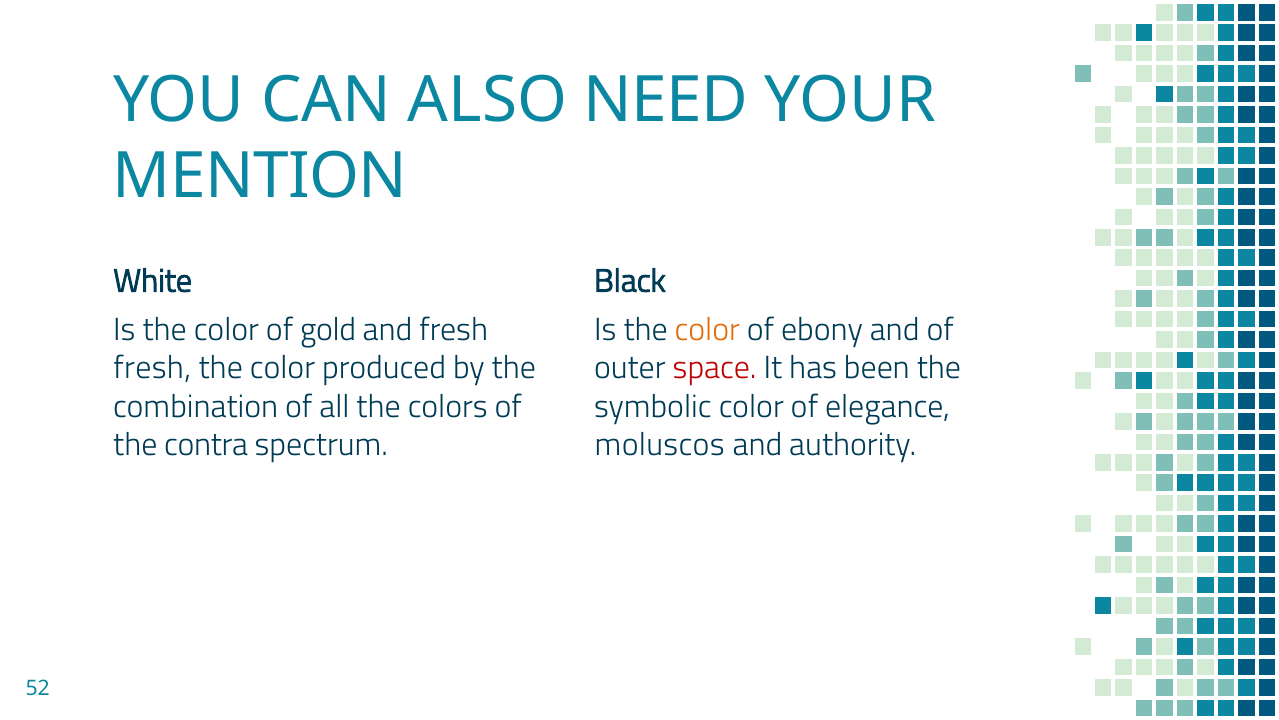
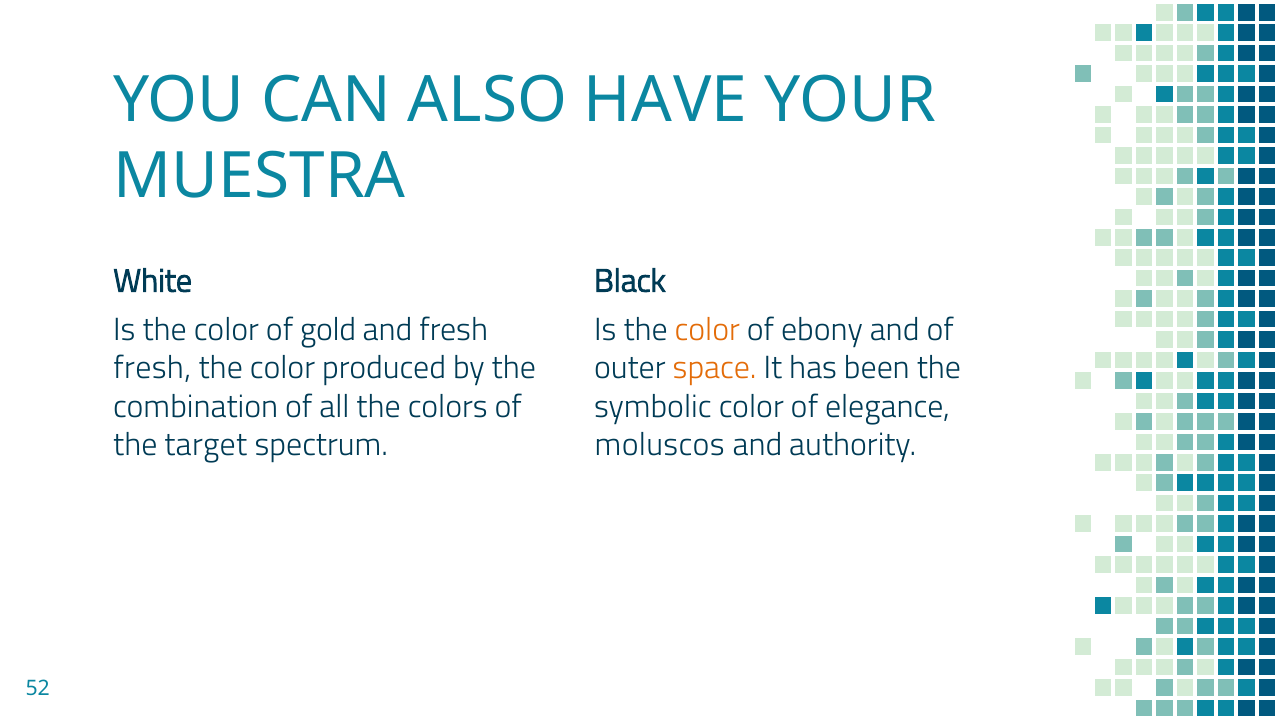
NEED: NEED -> HAVE
MENTION: MENTION -> MUESTRA
space colour: red -> orange
contra: contra -> target
